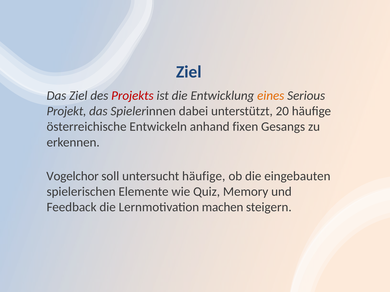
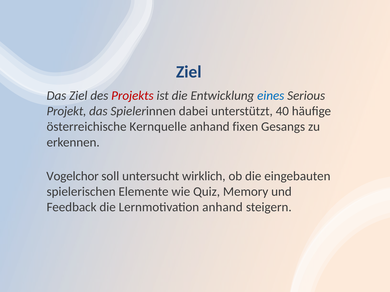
eines colour: orange -> blue
20: 20 -> 40
Entwickeln: Entwickeln -> Kernquelle
untersucht häufige: häufige -> wirklich
Lernmotivation machen: machen -> anhand
